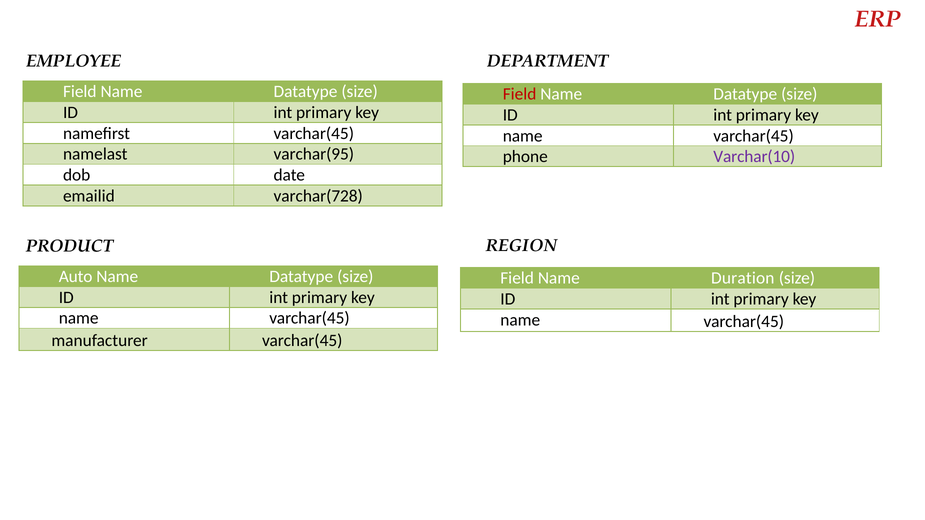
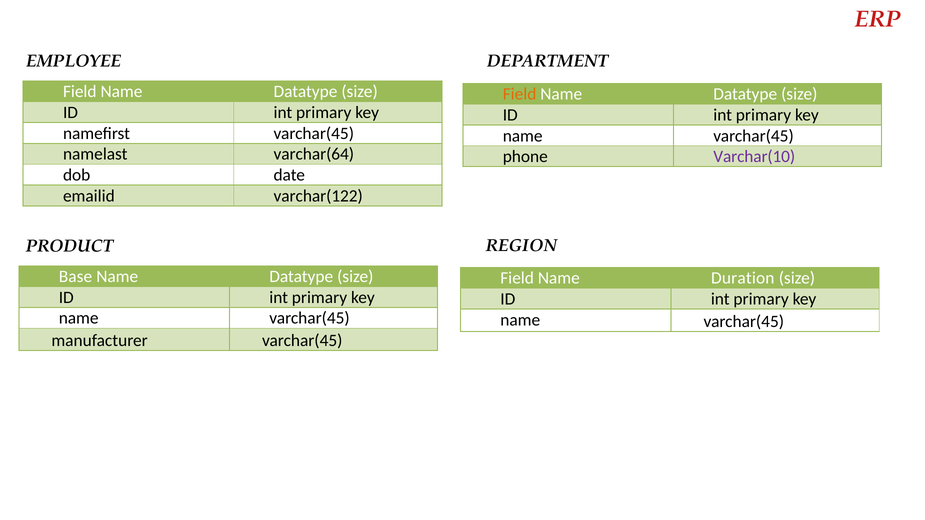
Field at (520, 94) colour: red -> orange
varchar(95: varchar(95 -> varchar(64
varchar(728: varchar(728 -> varchar(122
Auto: Auto -> Base
